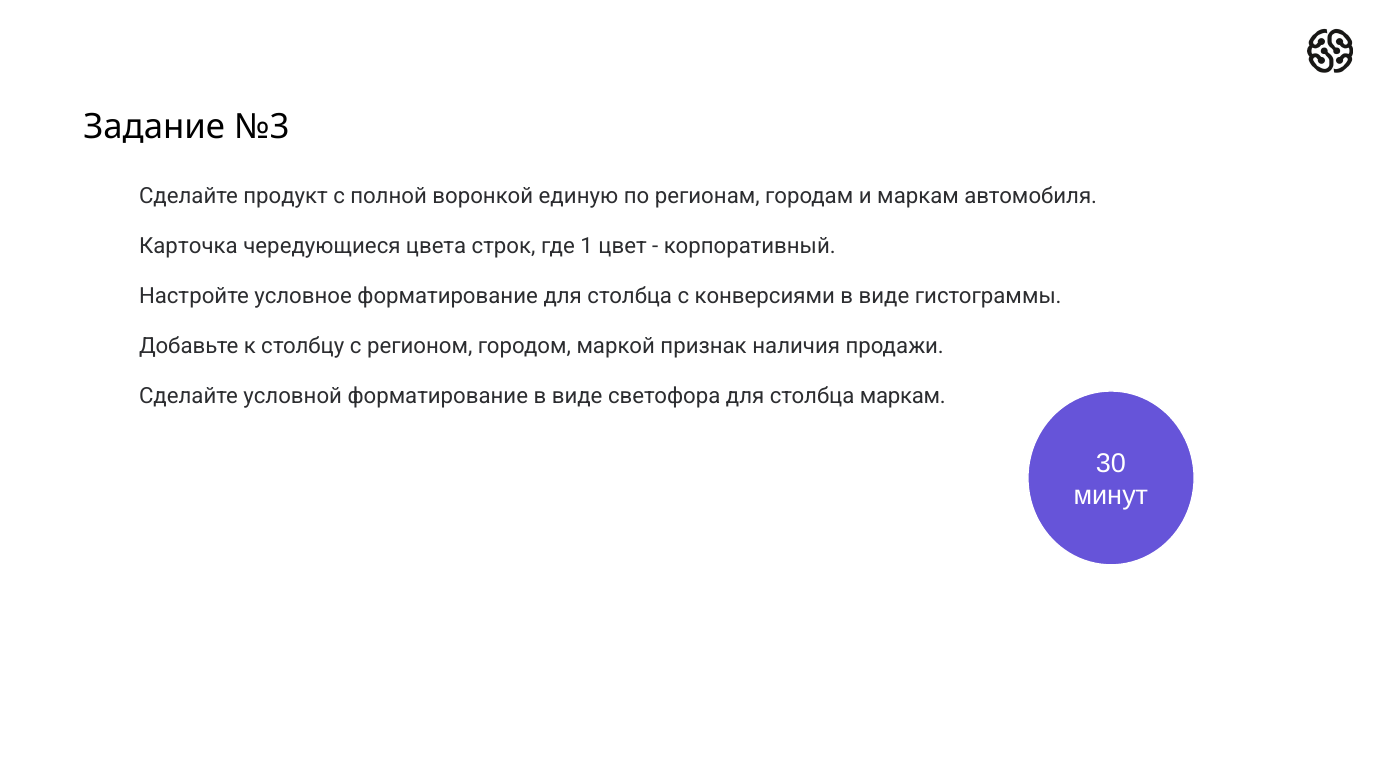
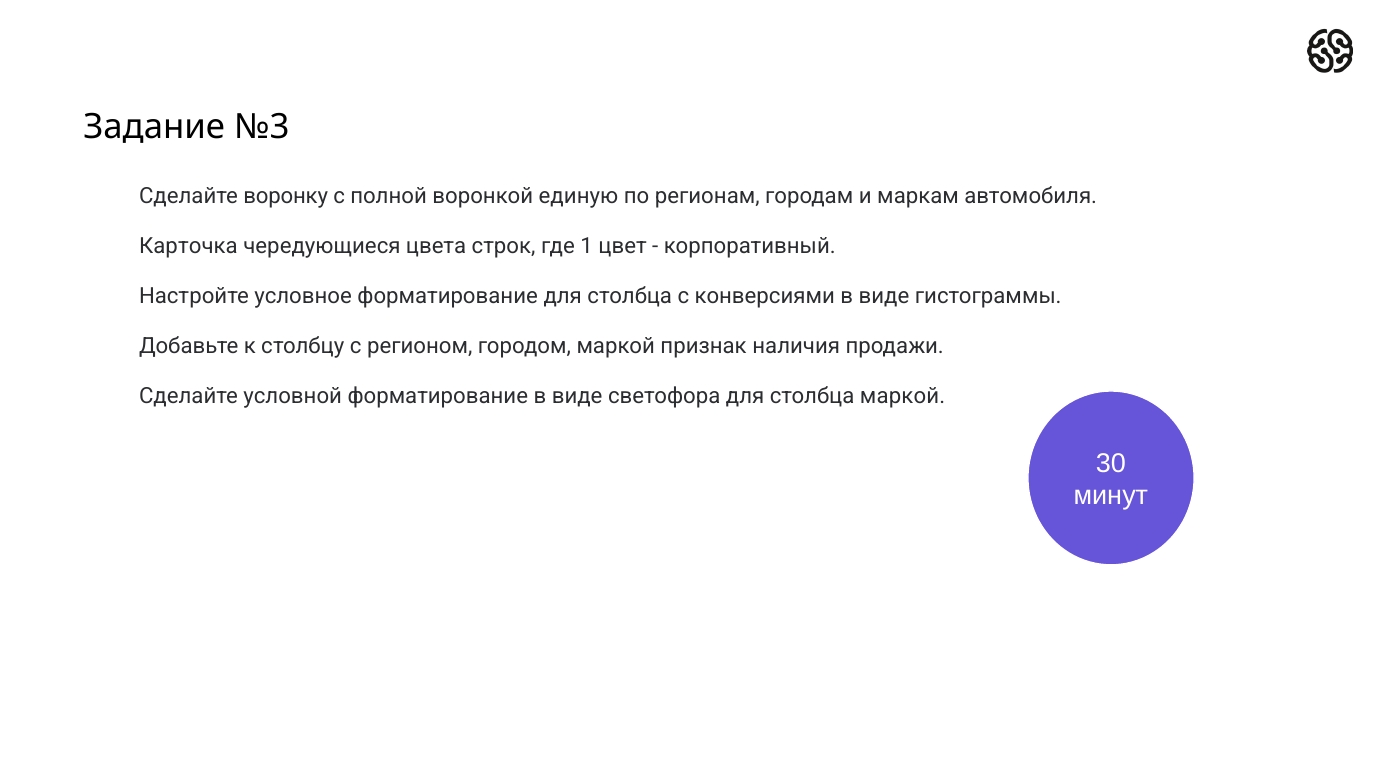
продукт: продукт -> воронку
столбца маркам: маркам -> маркой
